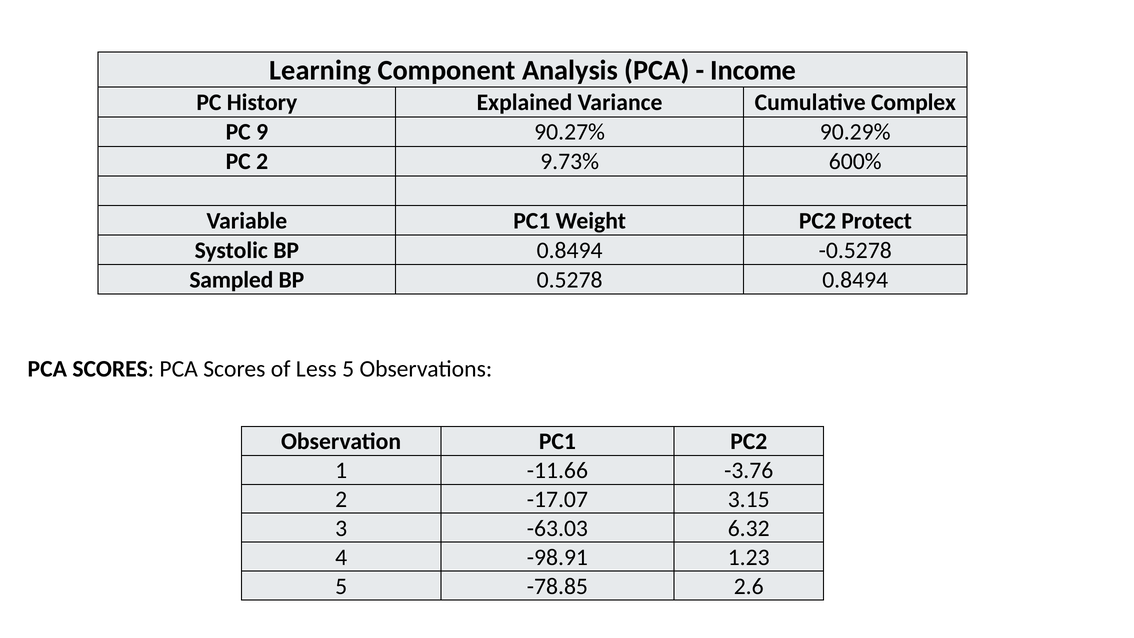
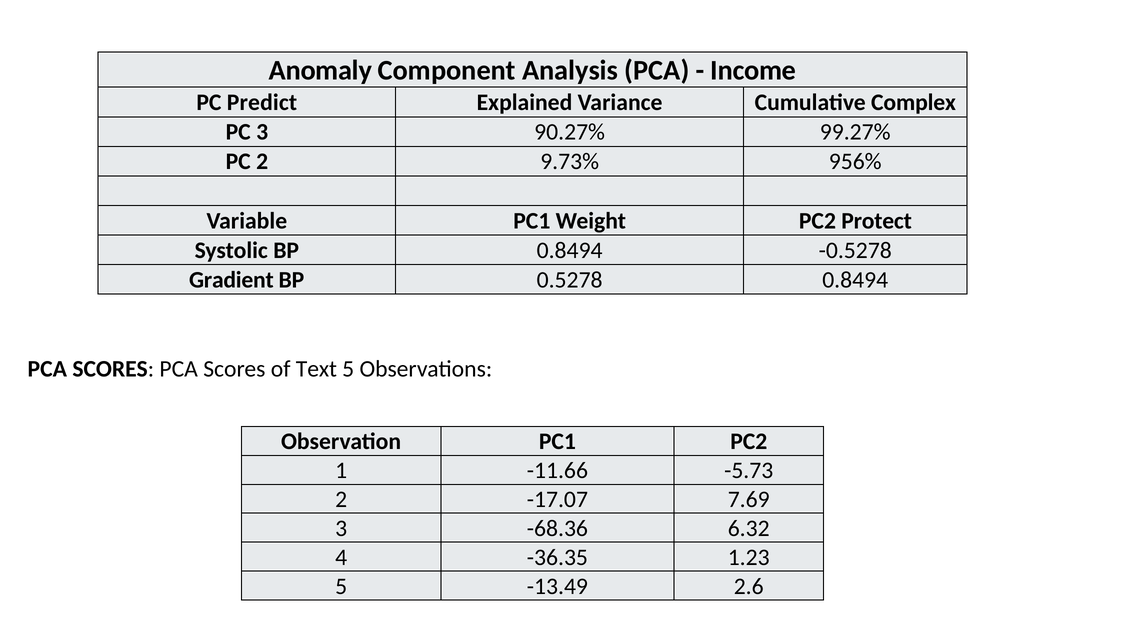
Learning: Learning -> Anomaly
History: History -> Predict
PC 9: 9 -> 3
90.29%: 90.29% -> 99.27%
600%: 600% -> 956%
Sampled: Sampled -> Gradient
Less: Less -> Text
-3.76: -3.76 -> -5.73
3.15: 3.15 -> 7.69
-63.03: -63.03 -> -68.36
-98.91: -98.91 -> -36.35
-78.85: -78.85 -> -13.49
